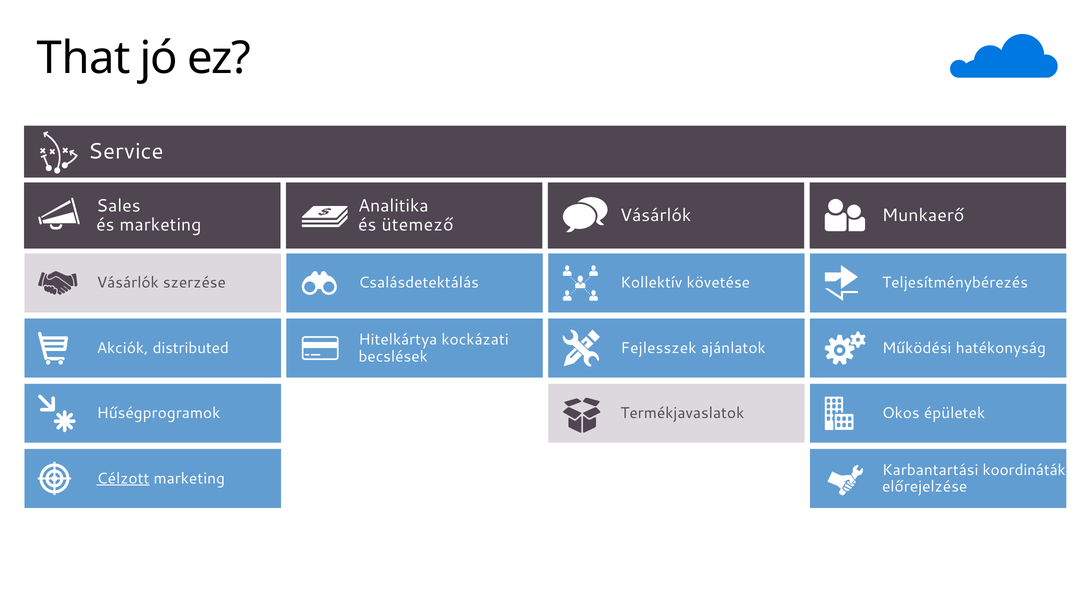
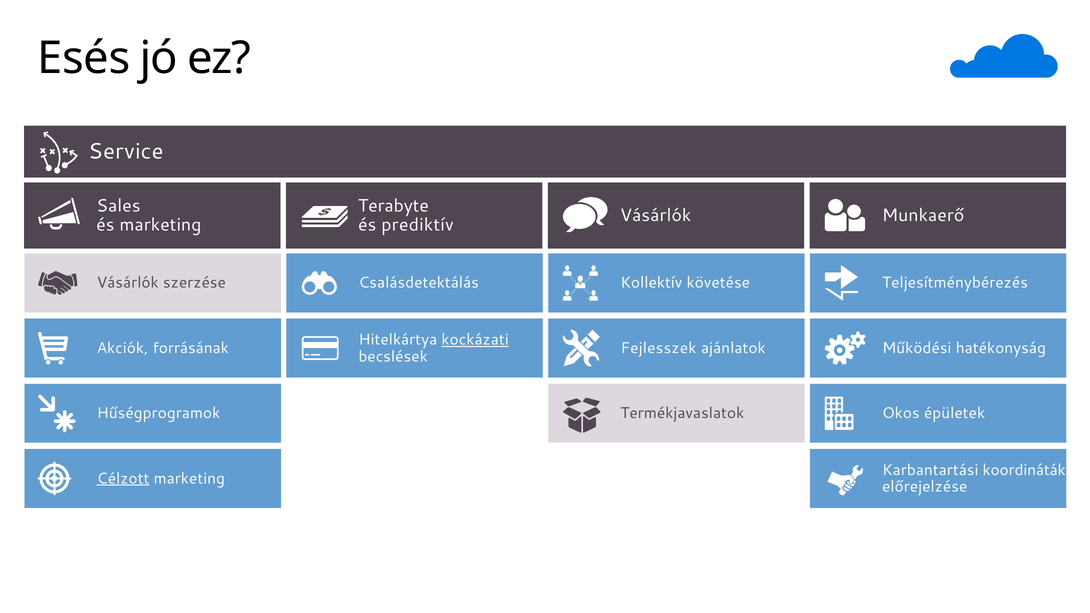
That: That -> Esés
Analitika: Analitika -> Terabyte
ütemező: ütemező -> prediktív
kockázati underline: none -> present
distributed: distributed -> forrásának
